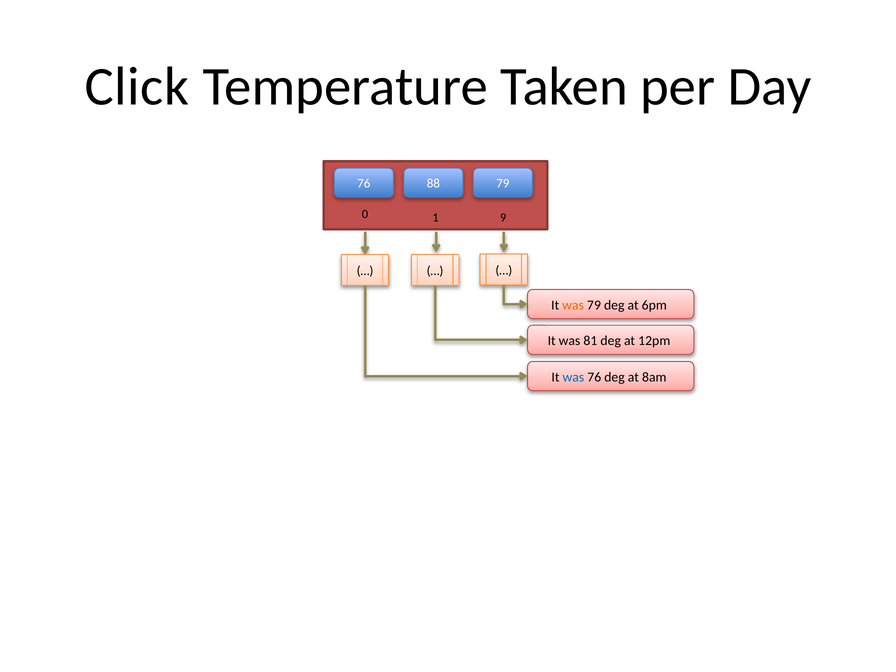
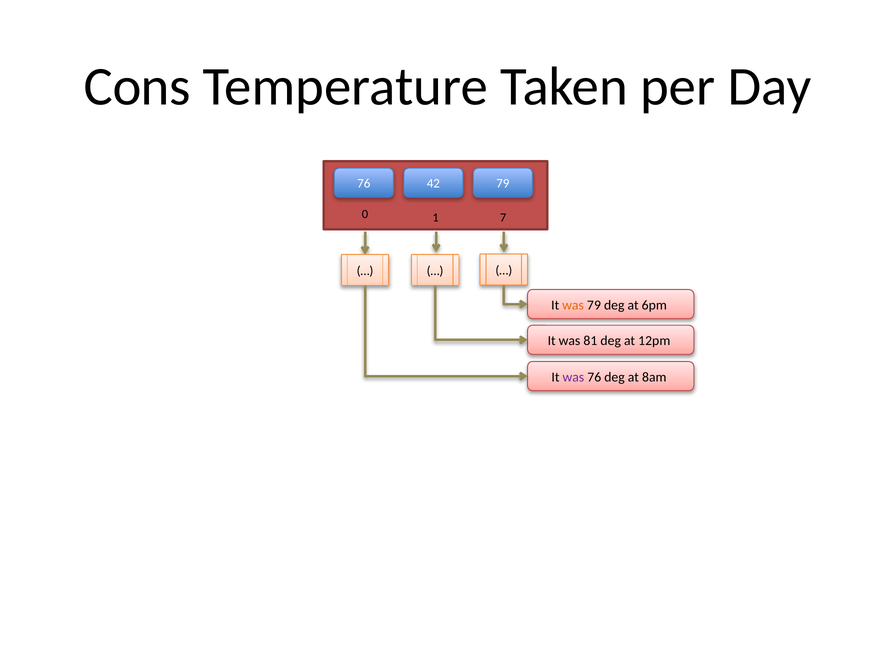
Click: Click -> Cons
88: 88 -> 42
9: 9 -> 7
was at (573, 377) colour: blue -> purple
